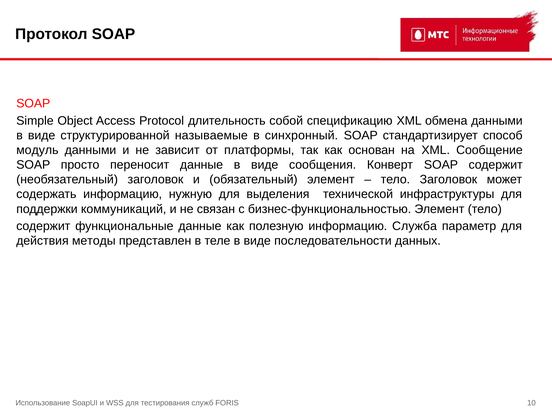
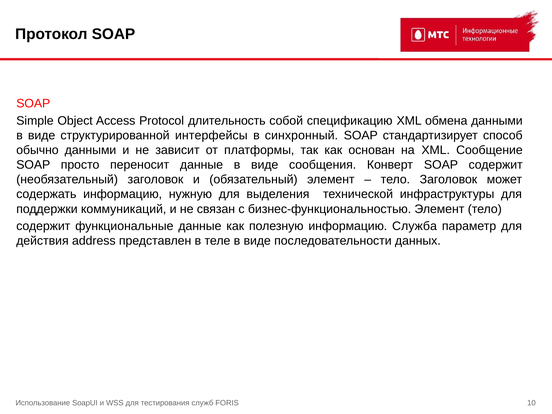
называемые: называемые -> интерфейсы
модуль: модуль -> обычно
методы: методы -> address
